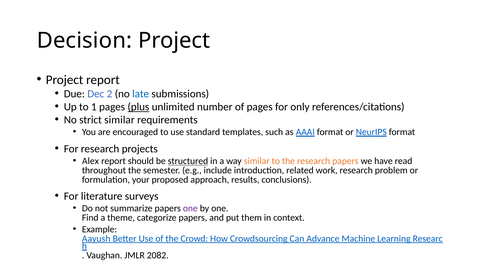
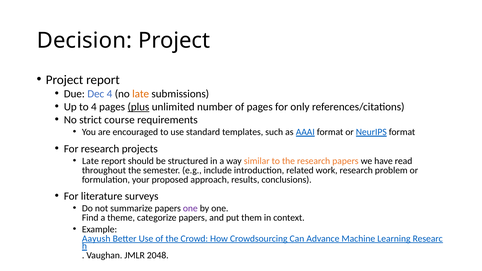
Dec 2: 2 -> 4
late at (141, 94) colour: blue -> orange
to 1: 1 -> 4
strict similar: similar -> course
Alex at (91, 161): Alex -> Late
structured underline: present -> none
2082: 2082 -> 2048
